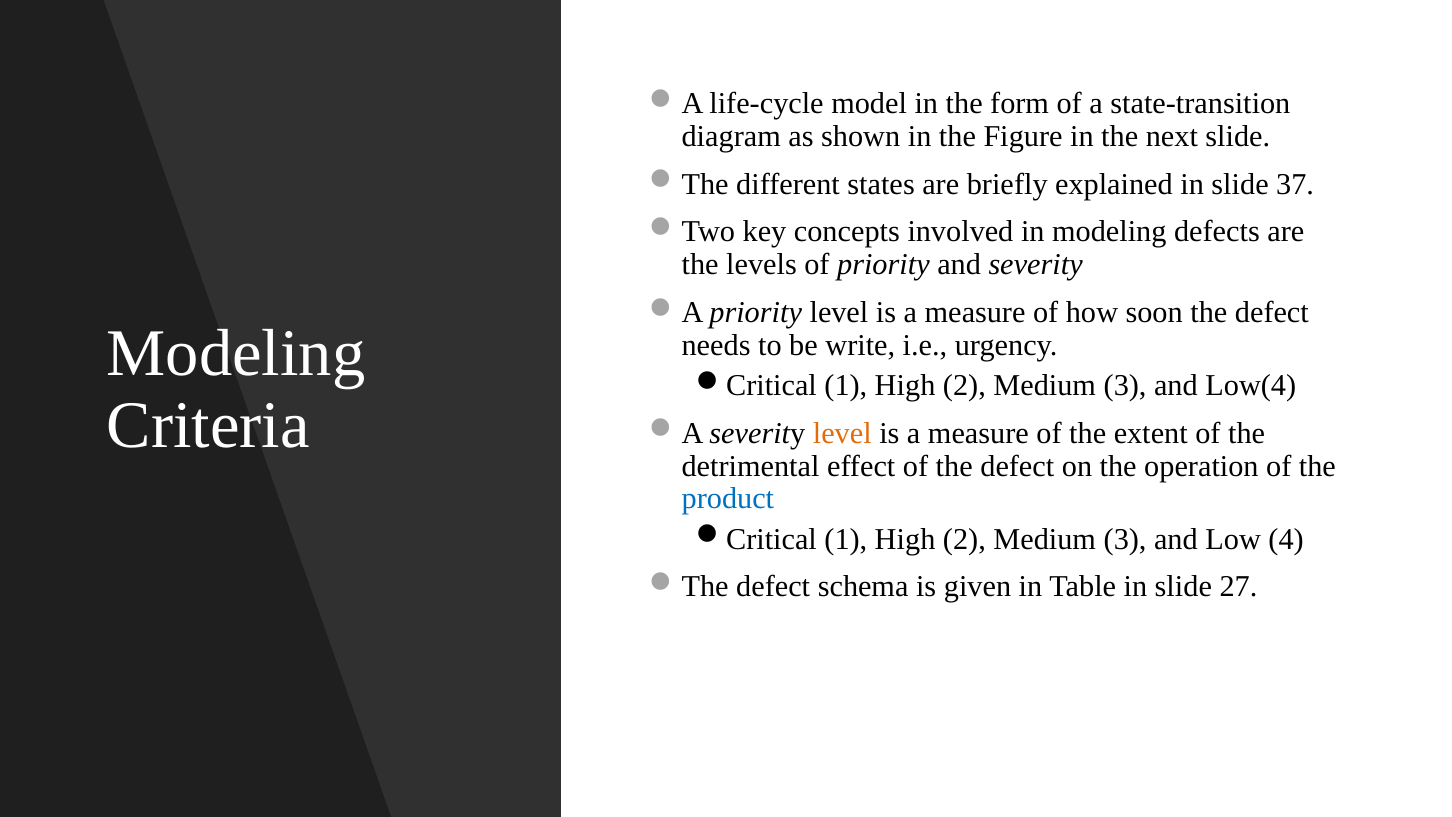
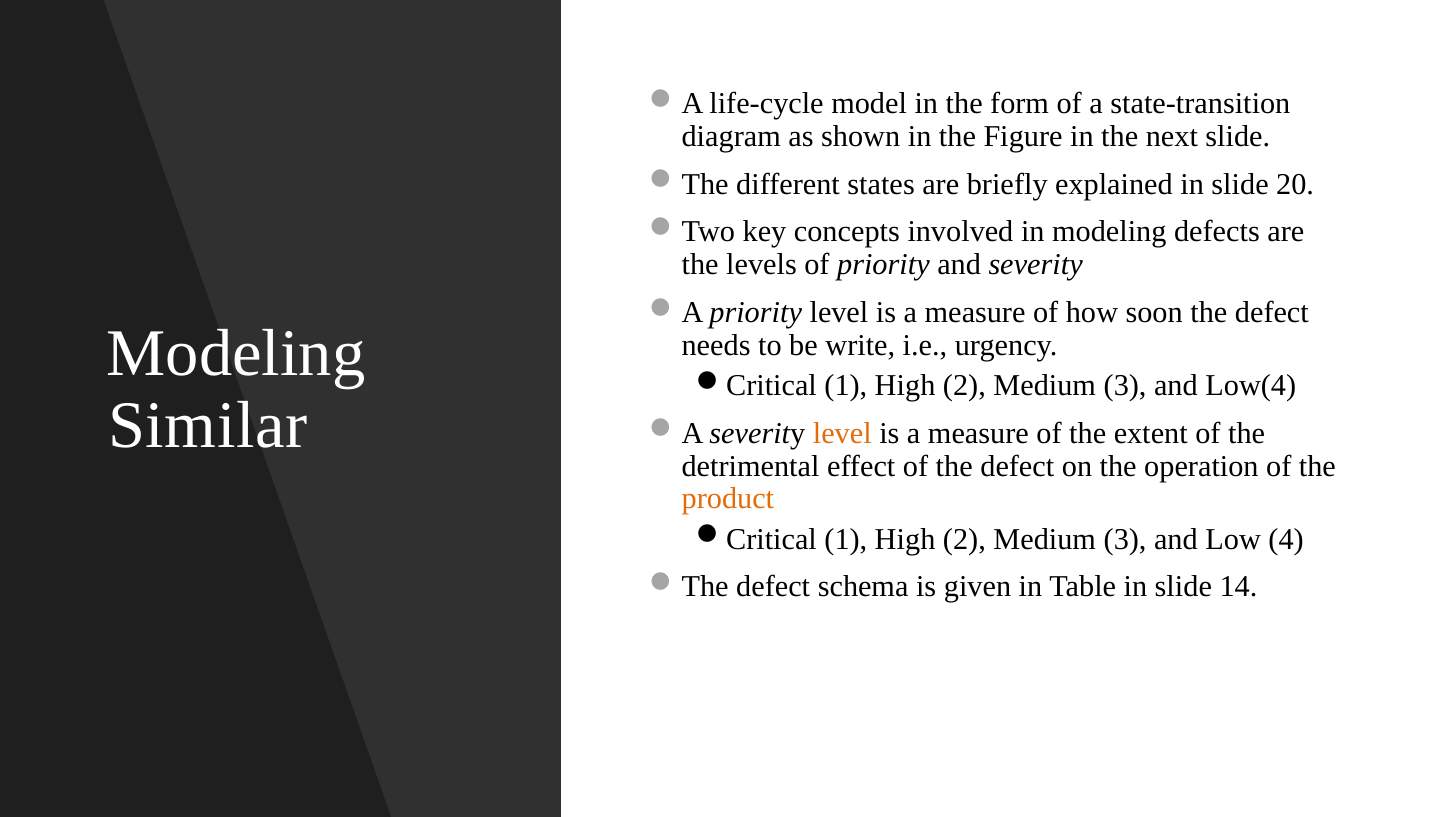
37: 37 -> 20
Criteria: Criteria -> Similar
product colour: blue -> orange
27: 27 -> 14
